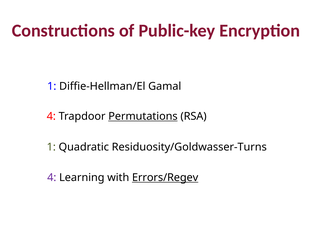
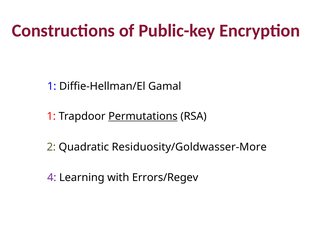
4 at (51, 117): 4 -> 1
1 at (51, 147): 1 -> 2
Residuosity/Goldwasser-Turns: Residuosity/Goldwasser-Turns -> Residuosity/Goldwasser-More
Errors/Regev underline: present -> none
